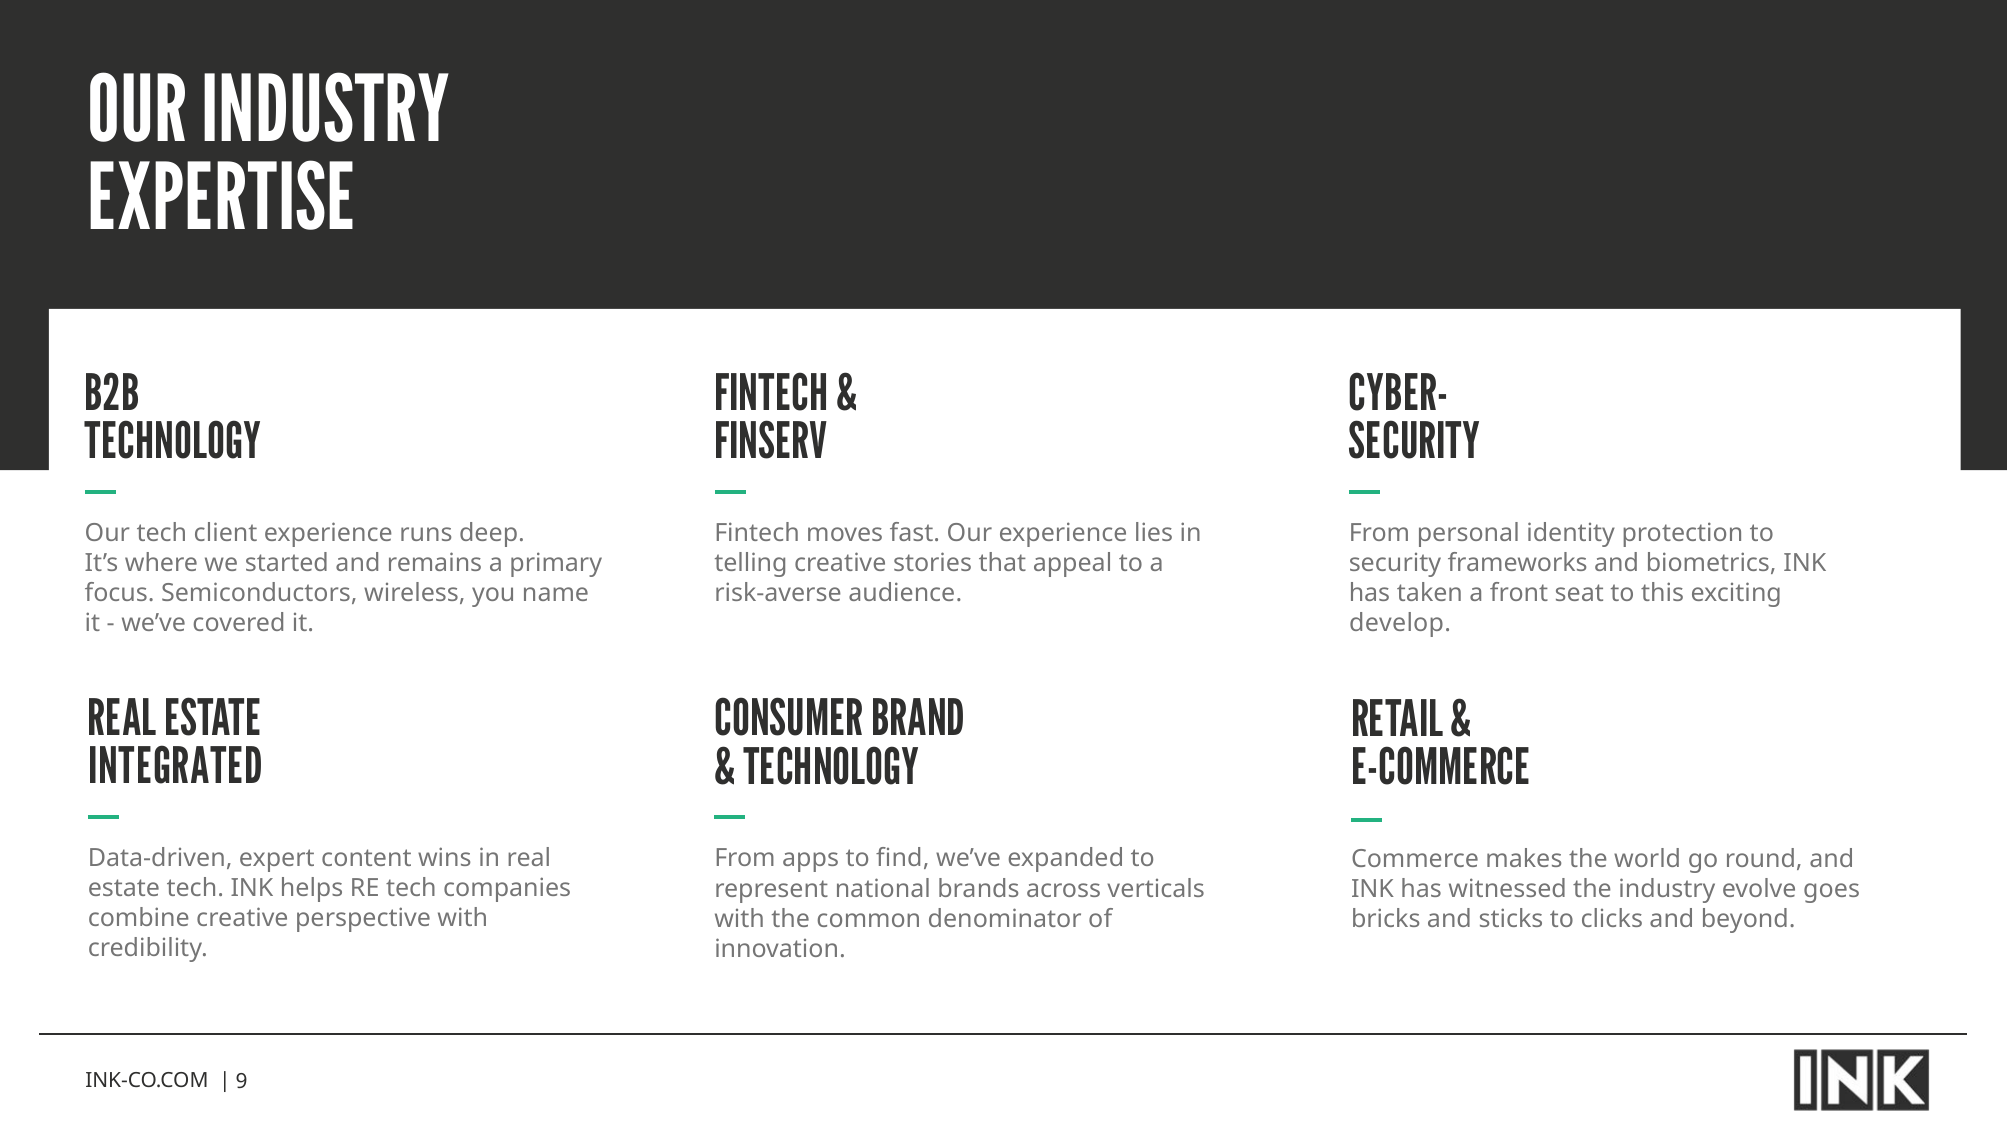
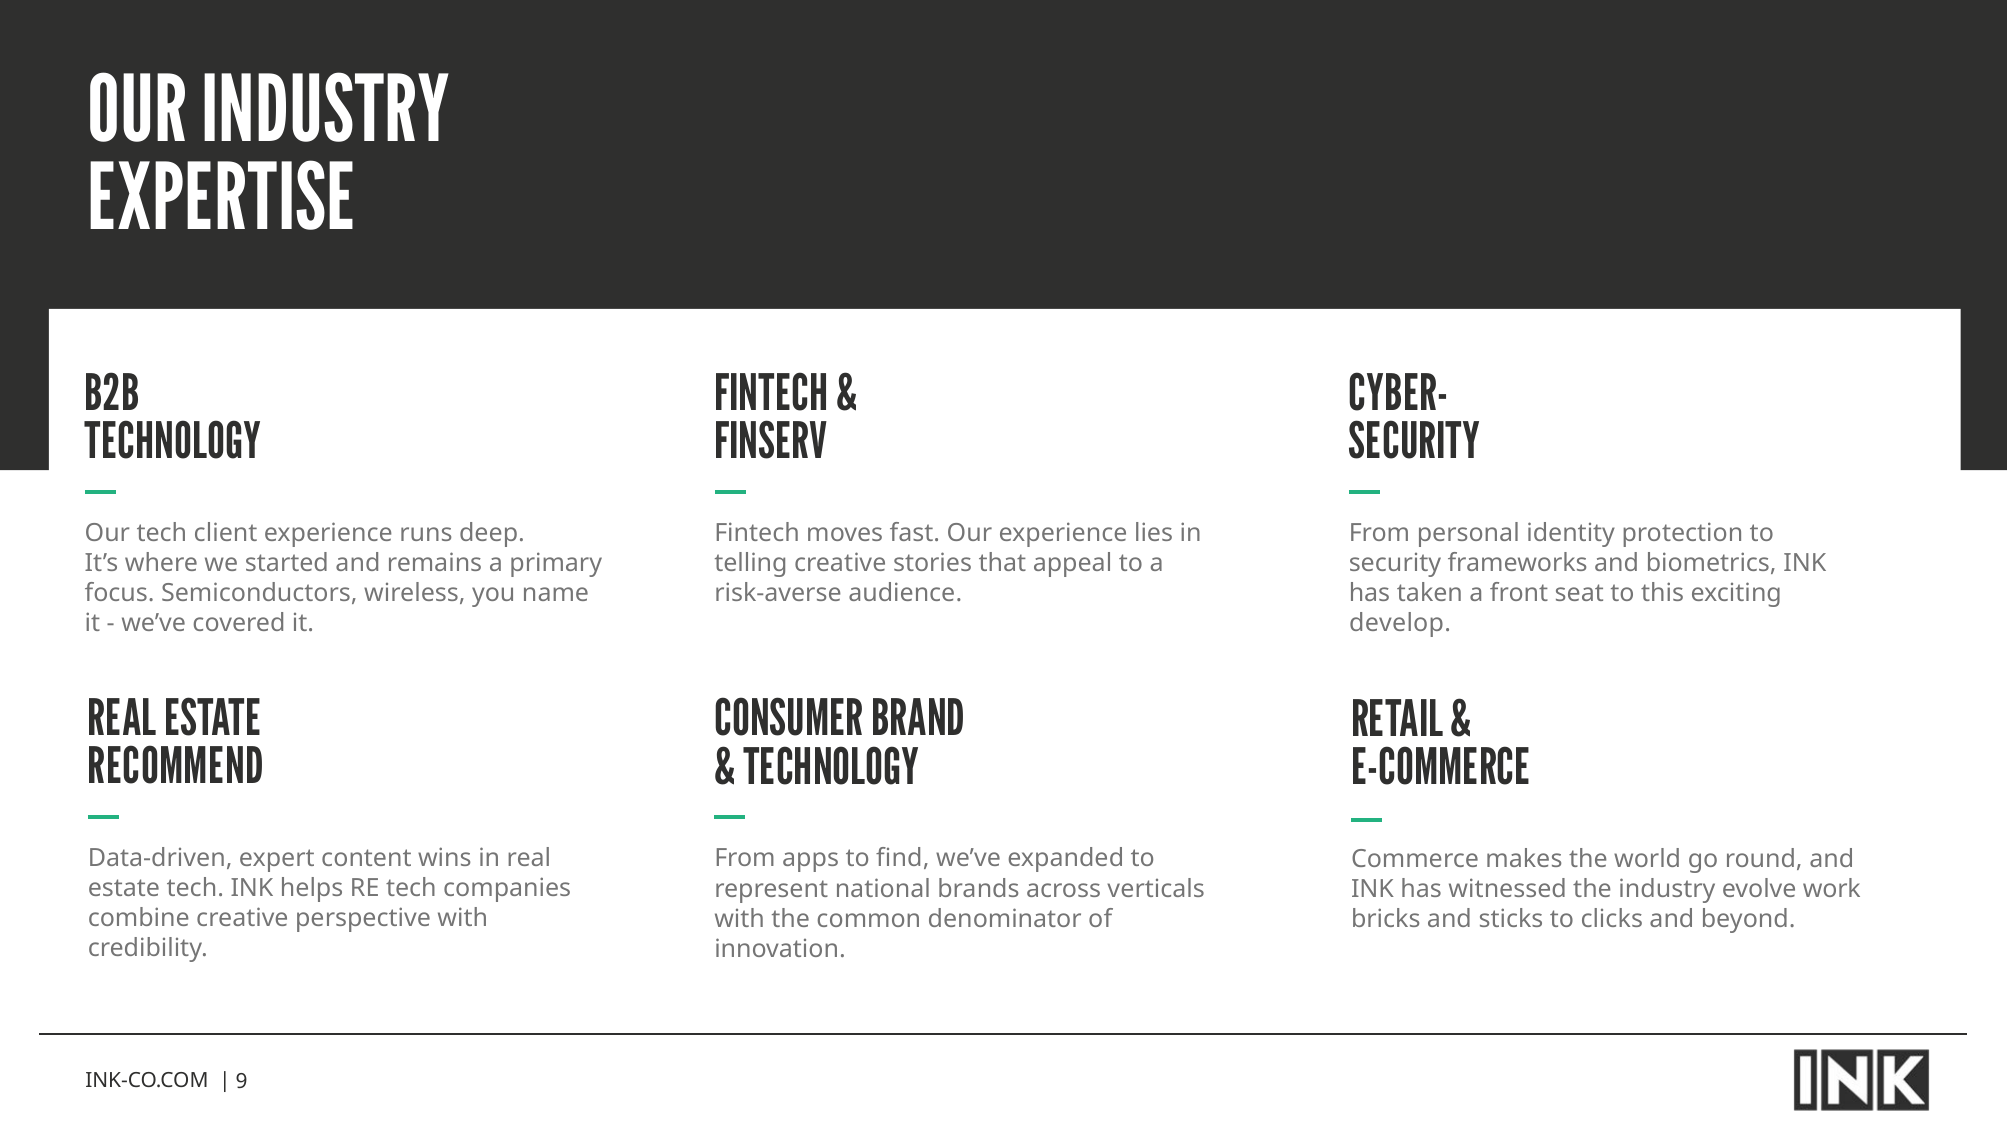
INTEGRATED: INTEGRATED -> RECOMMEND
goes: goes -> work
